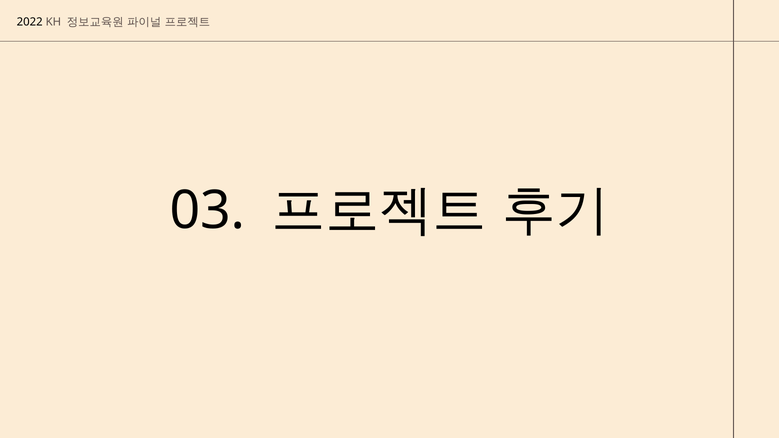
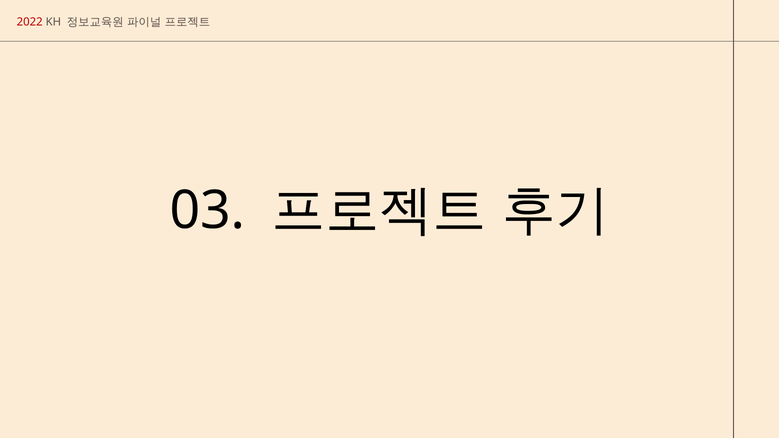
2022 colour: black -> red
